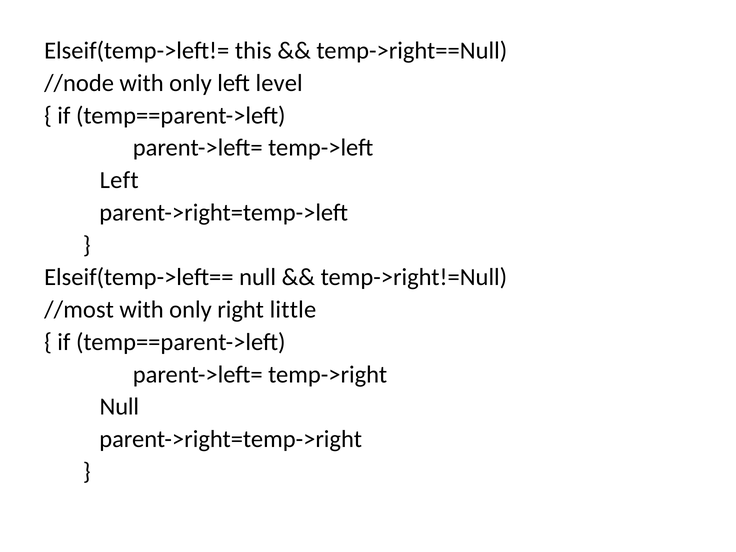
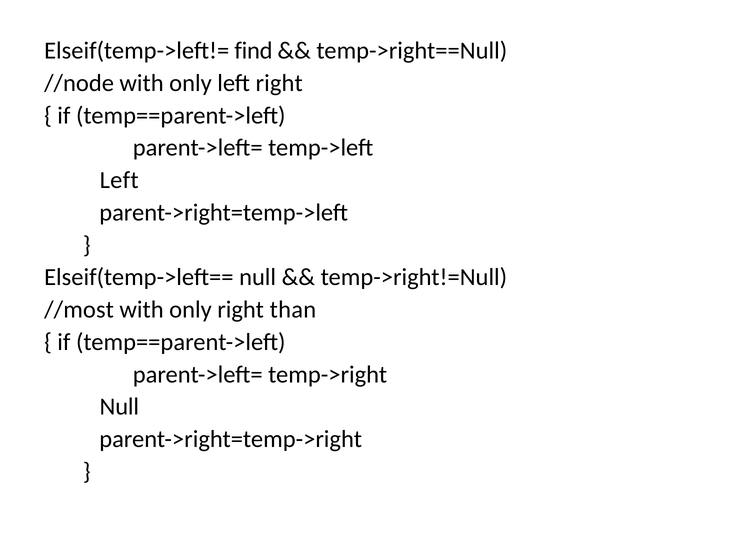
this: this -> find
left level: level -> right
little: little -> than
